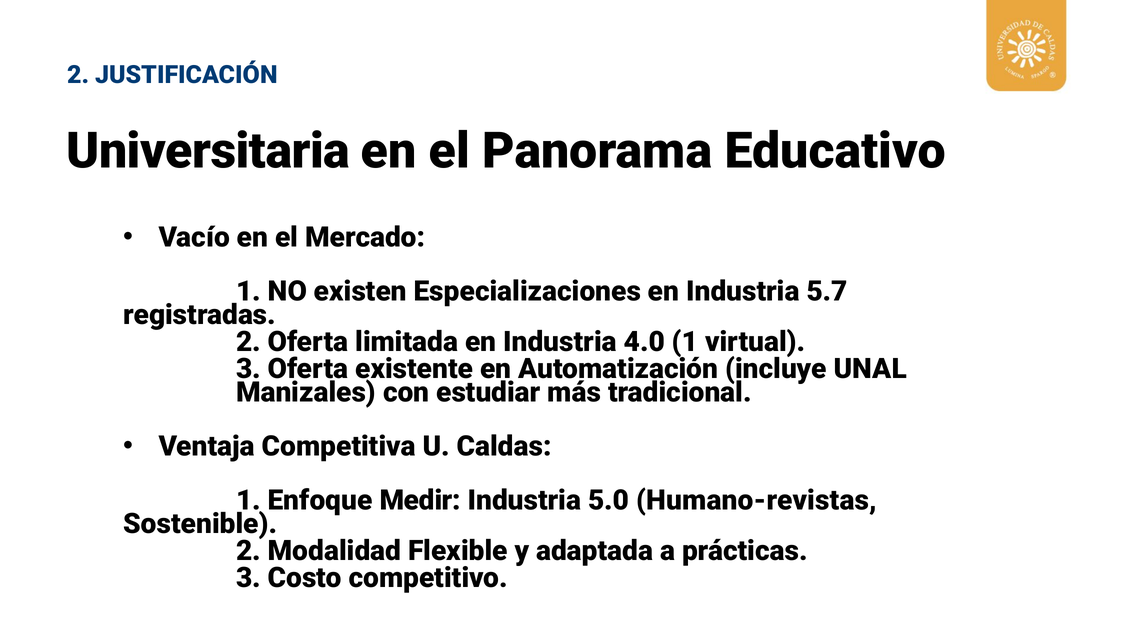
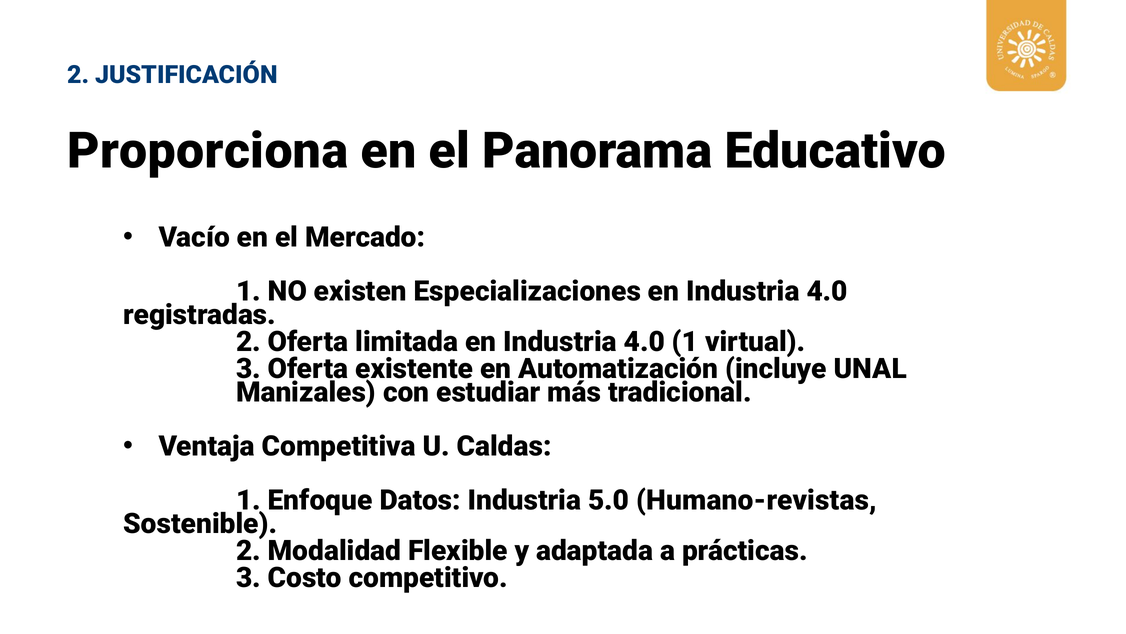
Universitaria: Universitaria -> Proporciona
Especializaciones en Industria 5.7: 5.7 -> 4.0
Medir: Medir -> Datos
